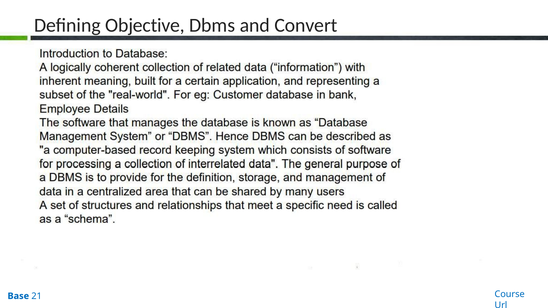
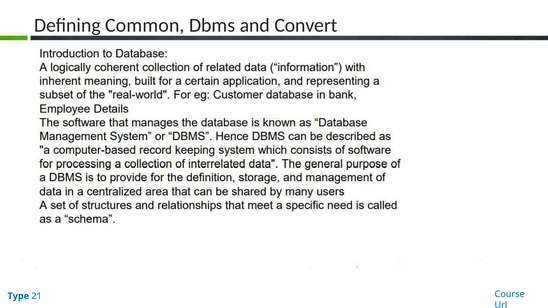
Objective: Objective -> Common
Base: Base -> Type
